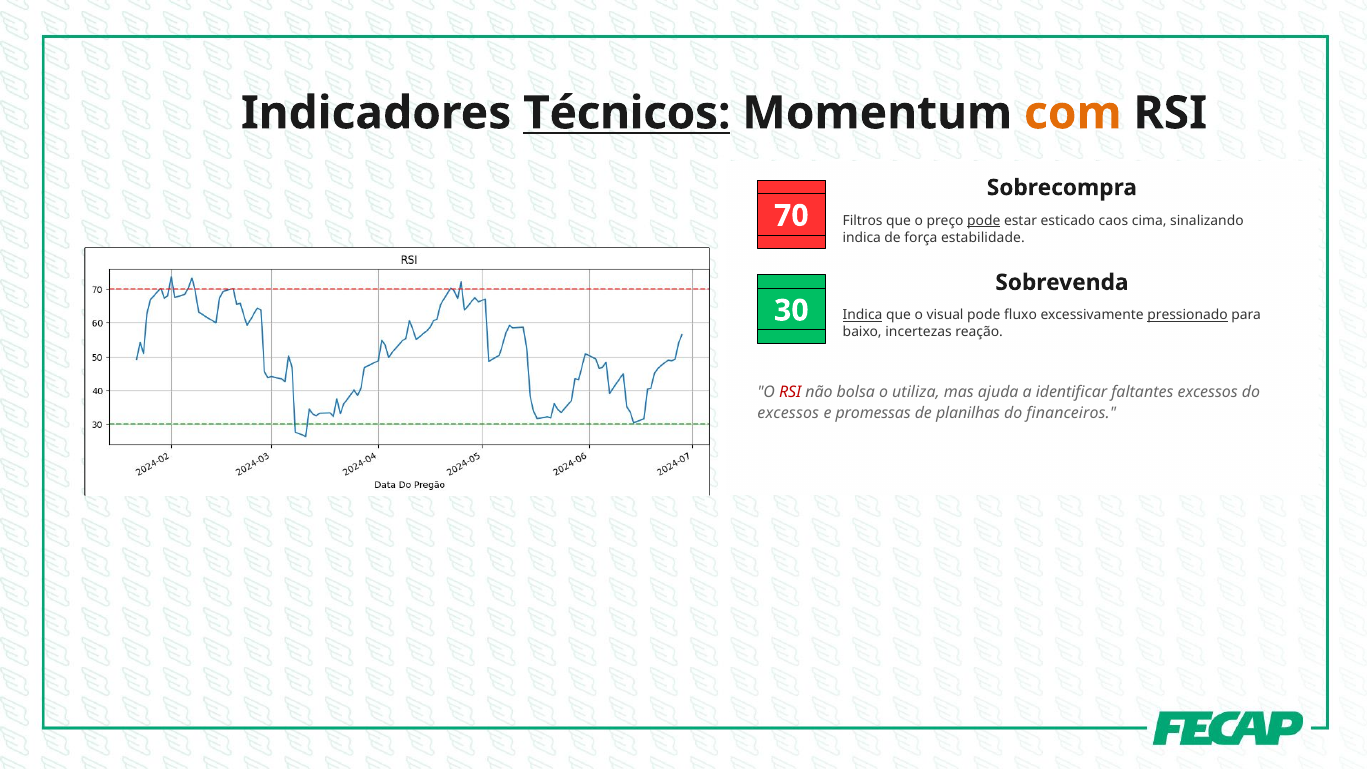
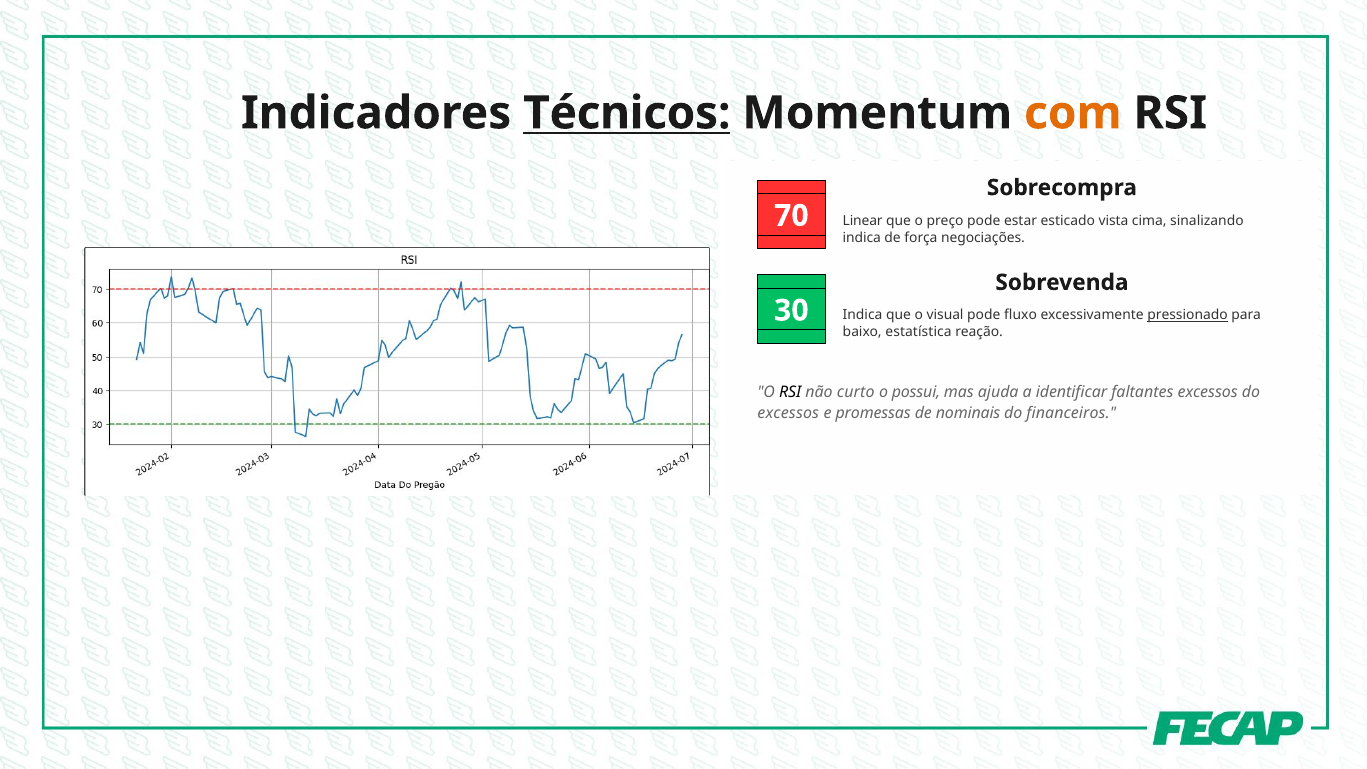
Filtros: Filtros -> Linear
pode at (984, 220) underline: present -> none
caos: caos -> vista
estabilidade: estabilidade -> negociações
Indica at (863, 315) underline: present -> none
incertezas: incertezas -> estatística
RSI at (790, 392) colour: red -> black
bolsa: bolsa -> curto
utiliza: utiliza -> possui
planilhas: planilhas -> nominais
